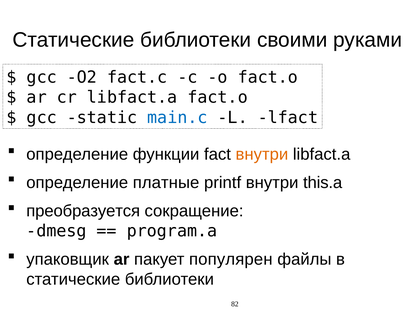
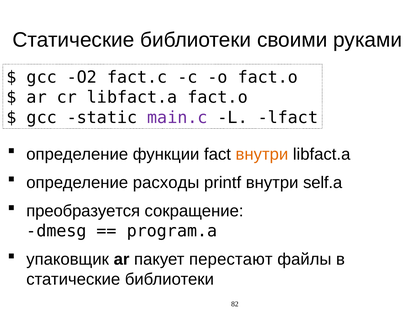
main.c colour: blue -> purple
платные: платные -> расходы
this.a: this.a -> self.a
популярен: популярен -> перестают
